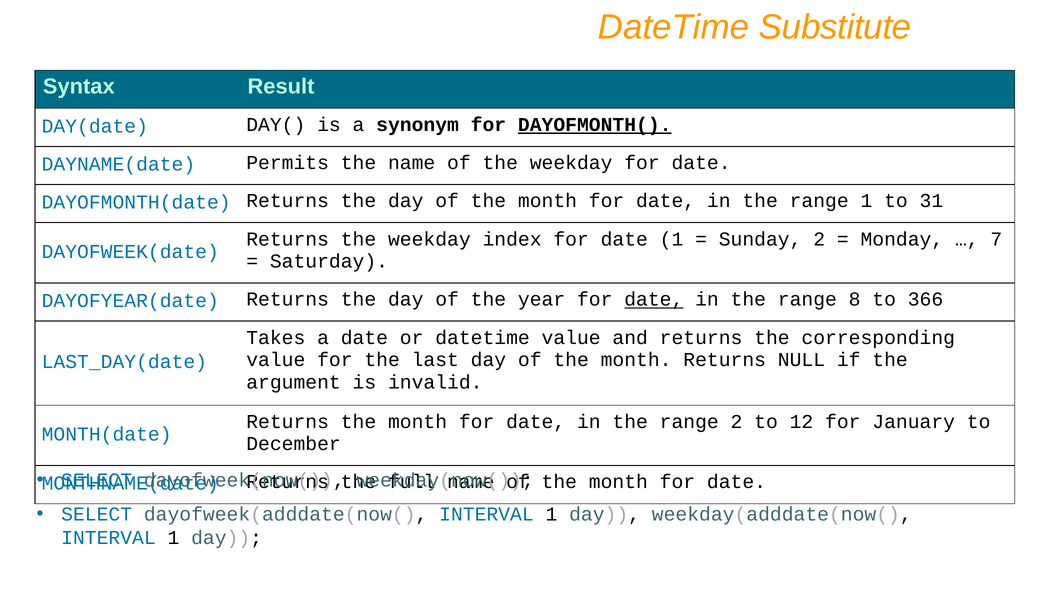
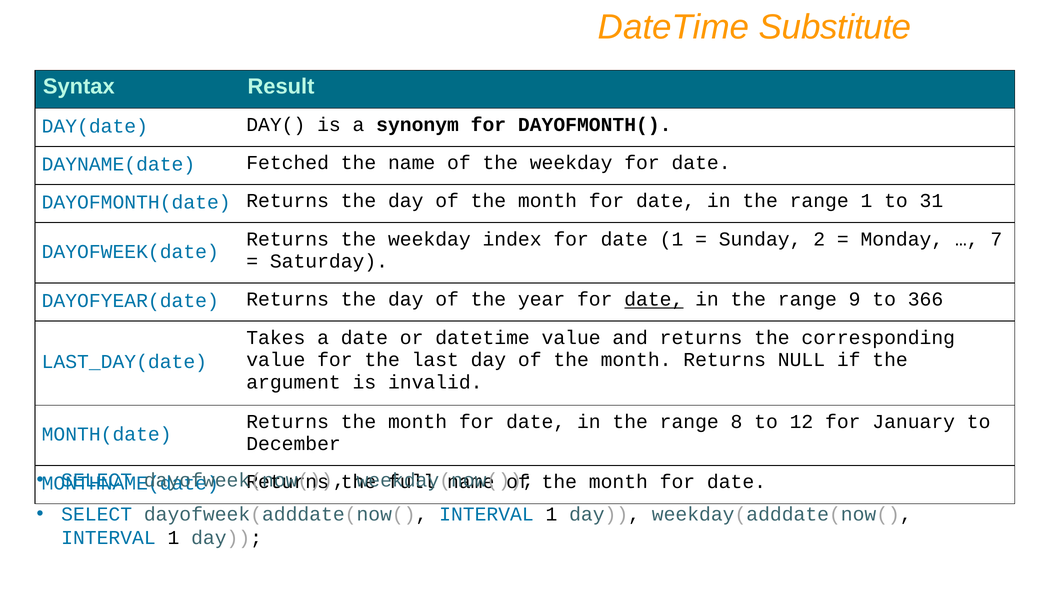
DAYOFMONTH( underline: present -> none
Permits: Permits -> Fetched
8: 8 -> 9
range 2: 2 -> 8
